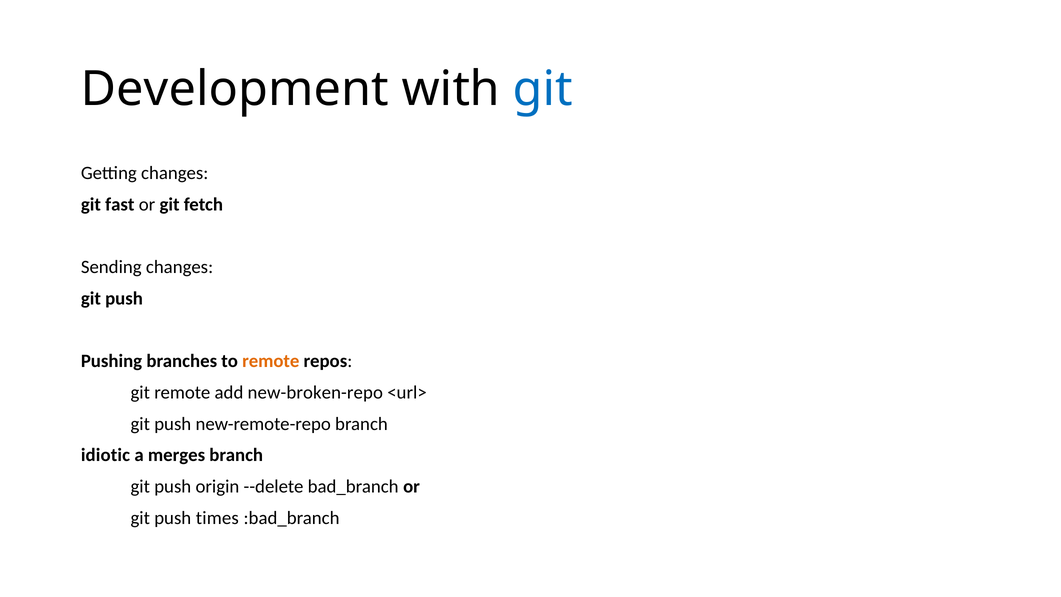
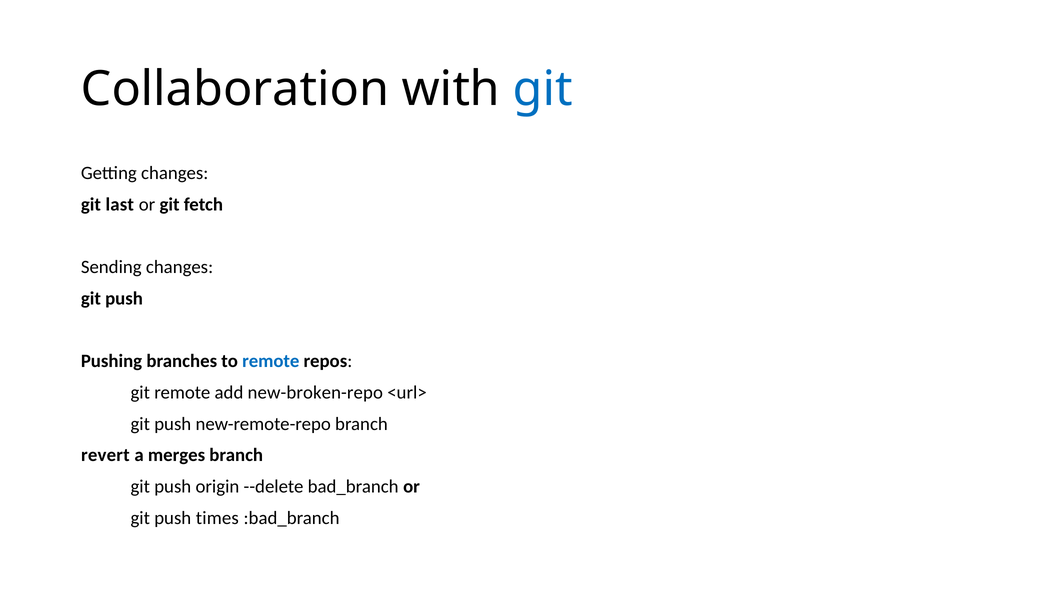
Development: Development -> Collaboration
fast: fast -> last
remote at (271, 361) colour: orange -> blue
idiotic: idiotic -> revert
